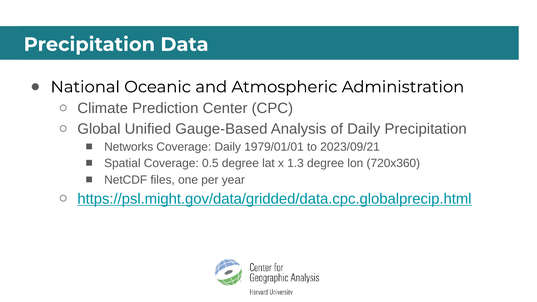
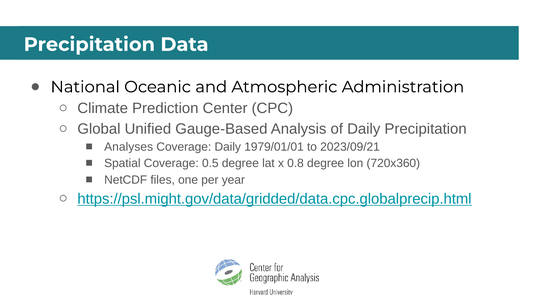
Networks: Networks -> Analyses
1.3: 1.3 -> 0.8
